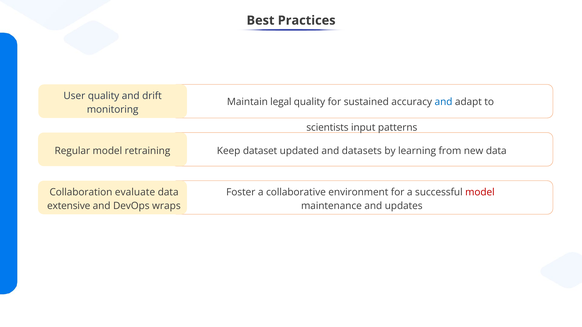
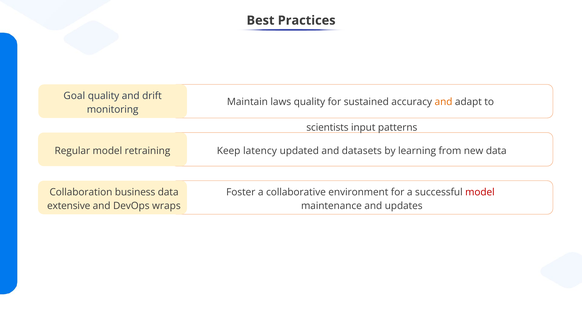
User: User -> Goal
legal: legal -> laws
and at (444, 102) colour: blue -> orange
dataset: dataset -> latency
evaluate: evaluate -> business
